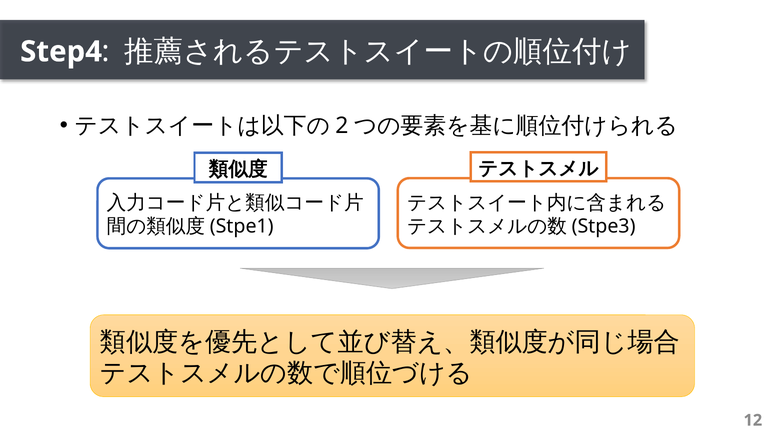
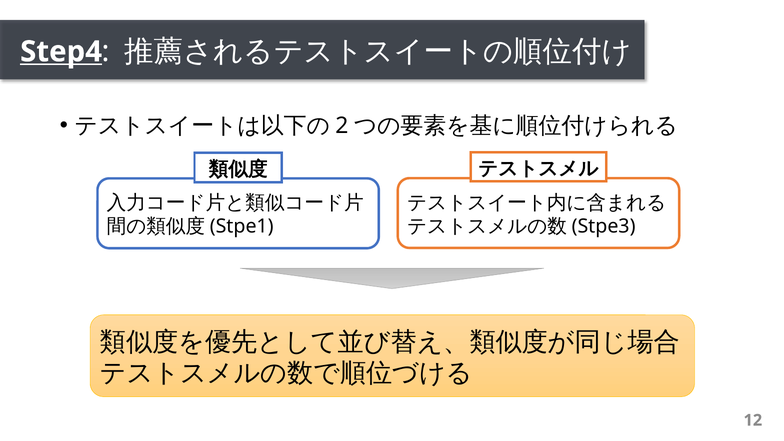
Step4 underline: none -> present
